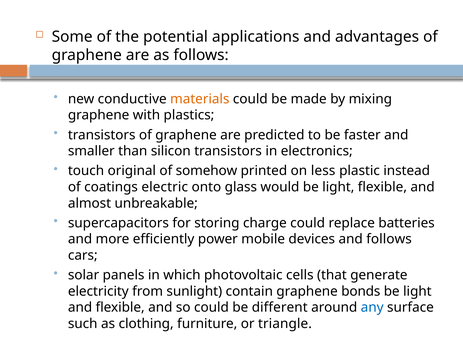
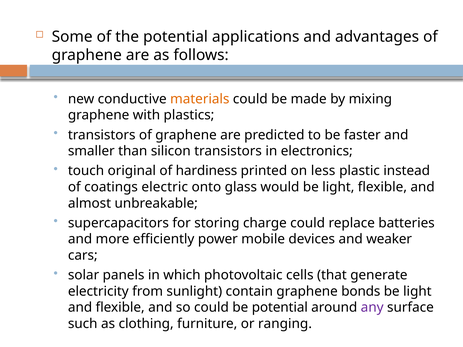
somehow: somehow -> hardiness
and follows: follows -> weaker
be different: different -> potential
any colour: blue -> purple
triangle: triangle -> ranging
